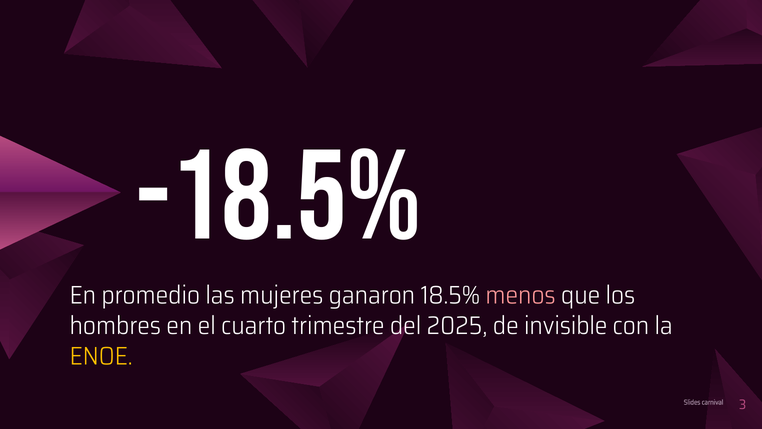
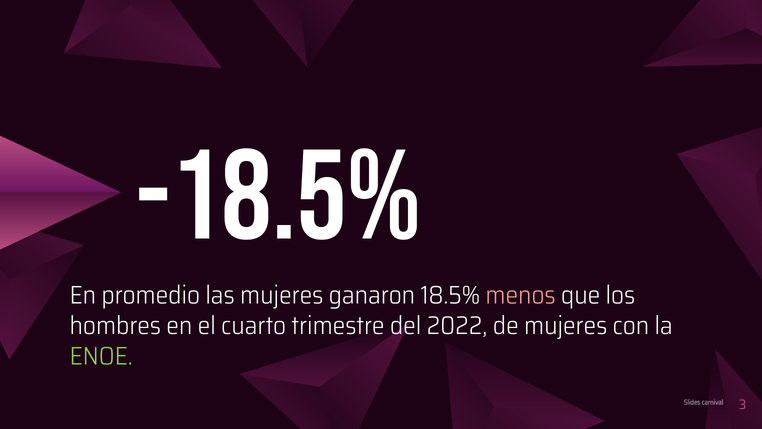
2025: 2025 -> 2022
de invisible: invisible -> mujeres
ENOE colour: yellow -> light green
